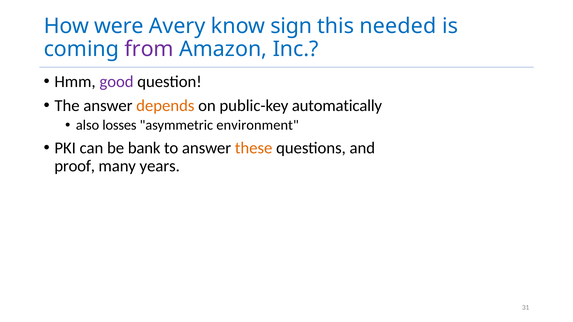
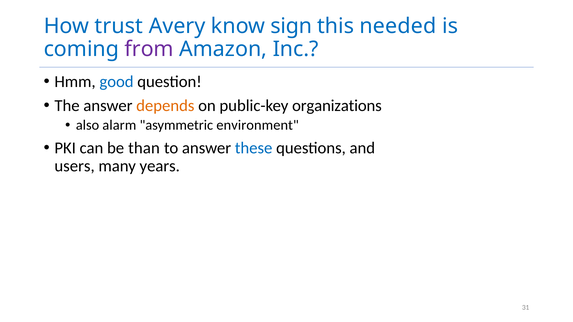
were: were -> trust
good colour: purple -> blue
automatically: automatically -> organizations
losses: losses -> alarm
bank: bank -> than
these colour: orange -> blue
proof: proof -> users
